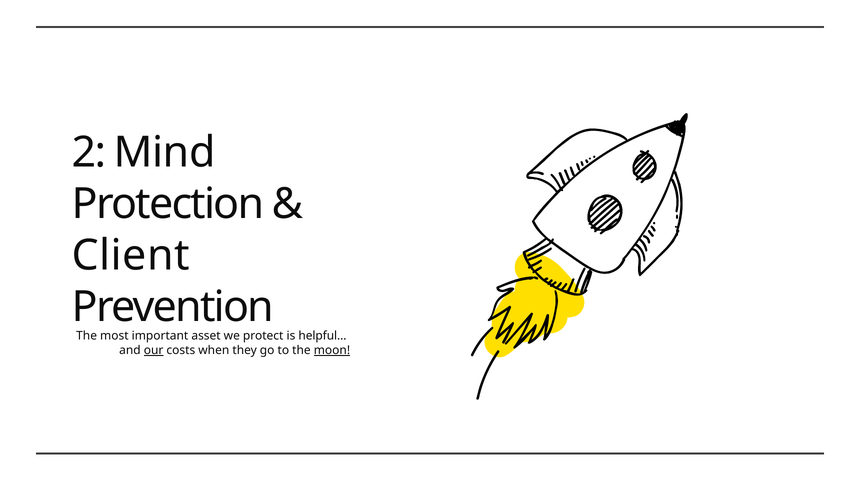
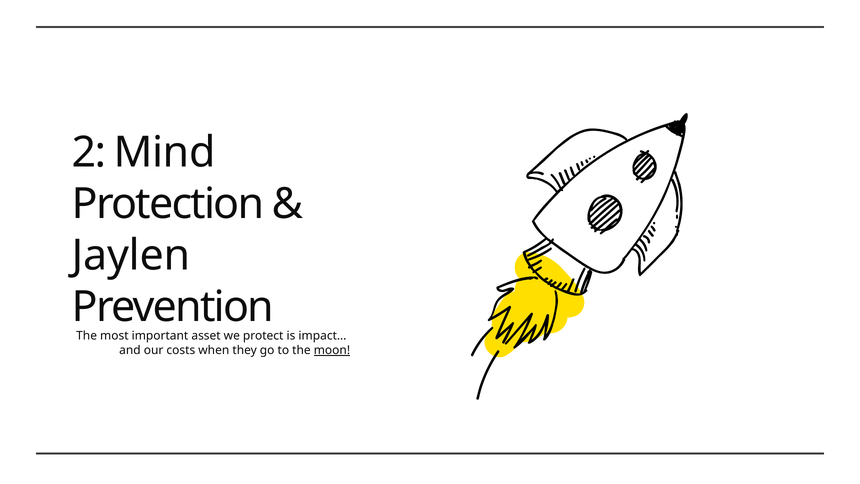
Client: Client -> Jaylen
helpful…: helpful… -> impact…
our underline: present -> none
